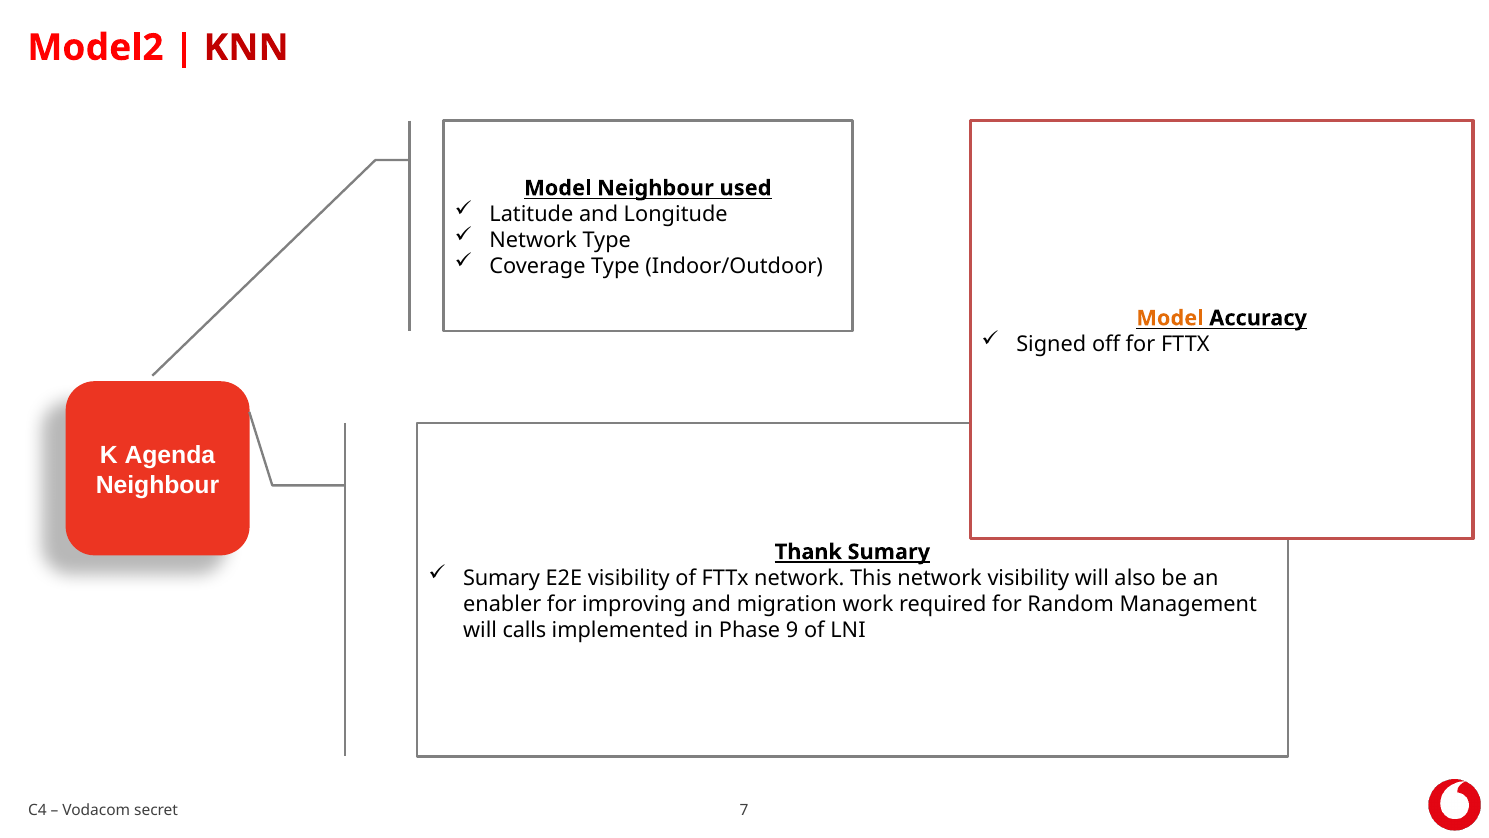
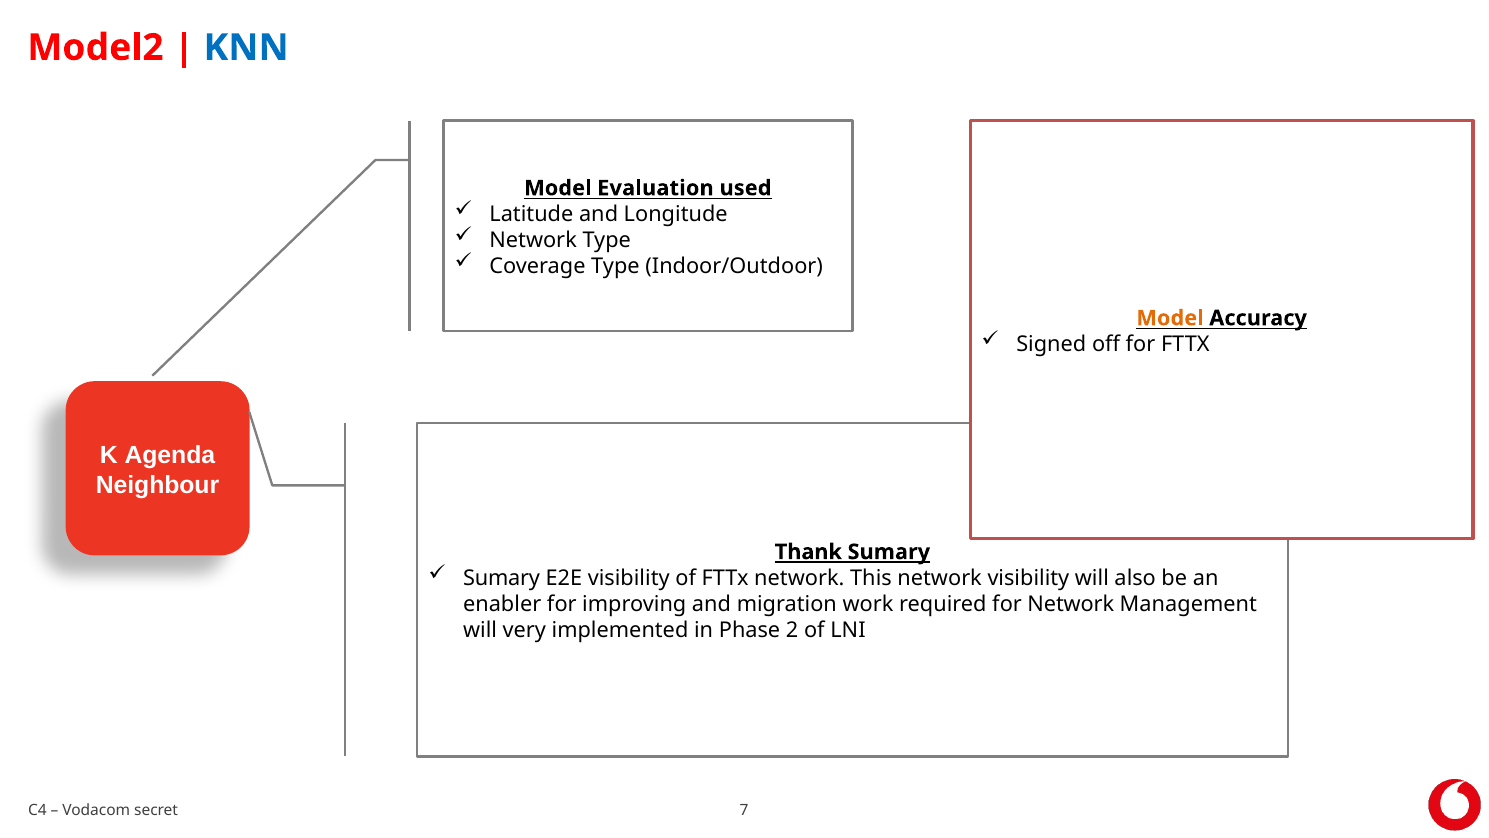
KNN colour: red -> blue
Model Neighbour: Neighbour -> Evaluation
for Random: Random -> Network
calls: calls -> very
9: 9 -> 2
